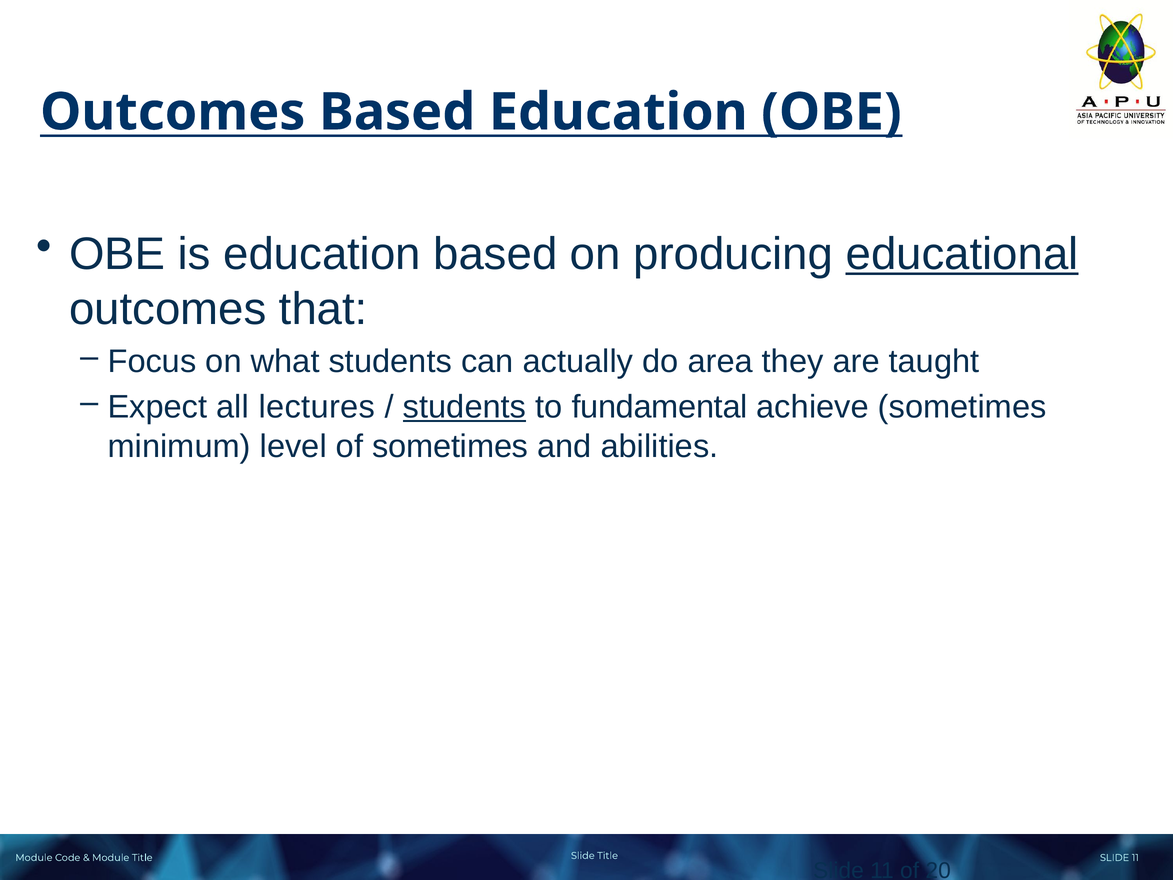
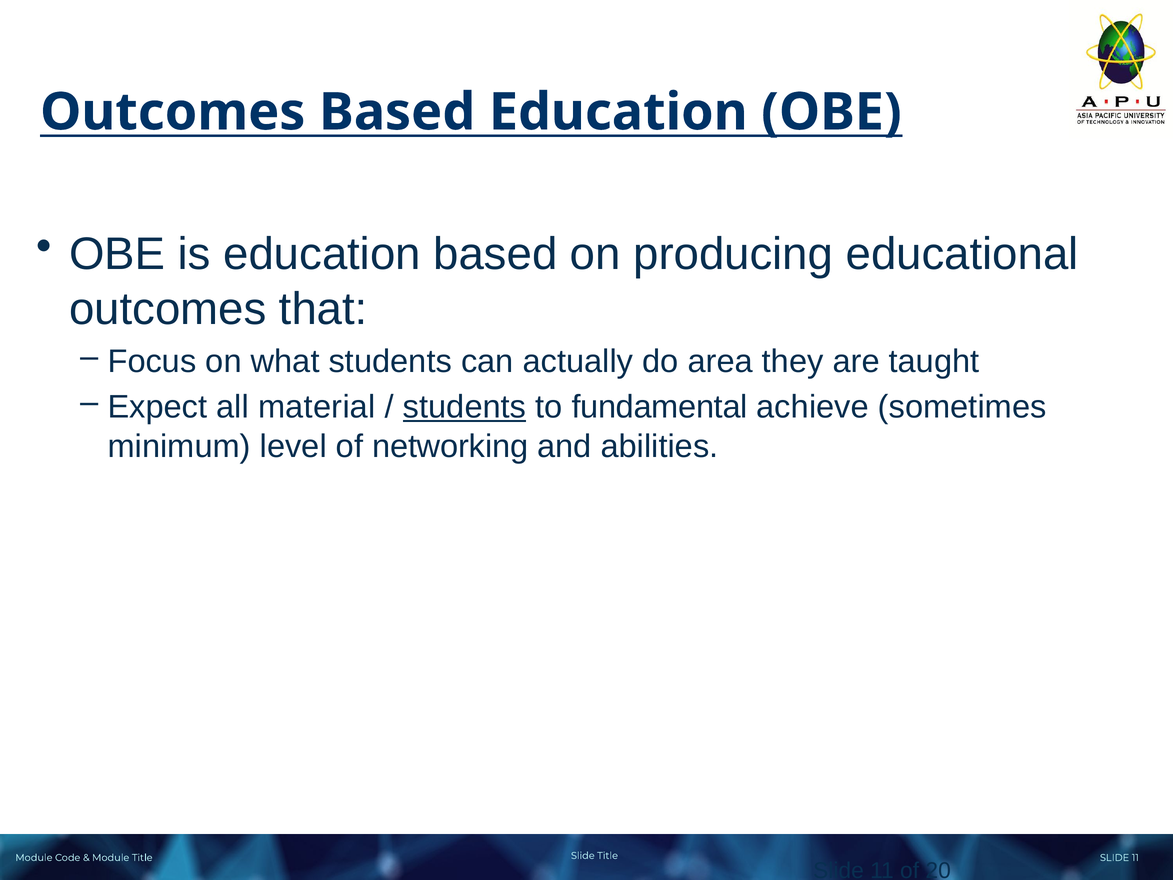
educational underline: present -> none
lectures: lectures -> material
of sometimes: sometimes -> networking
